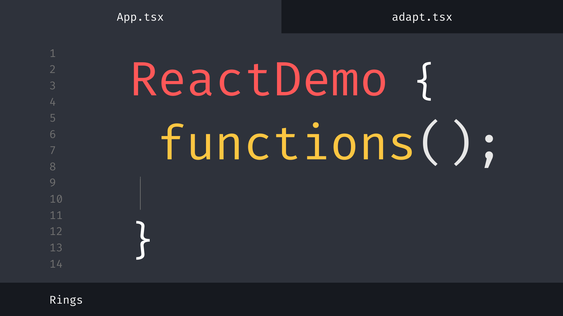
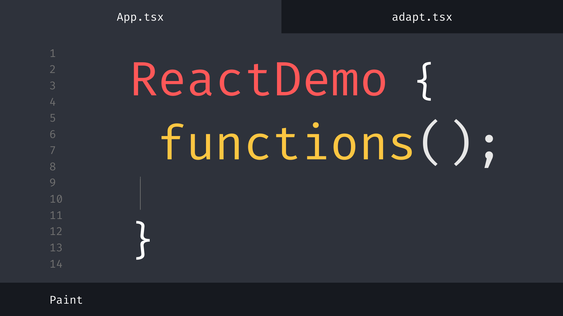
Rings: Rings -> Paint
